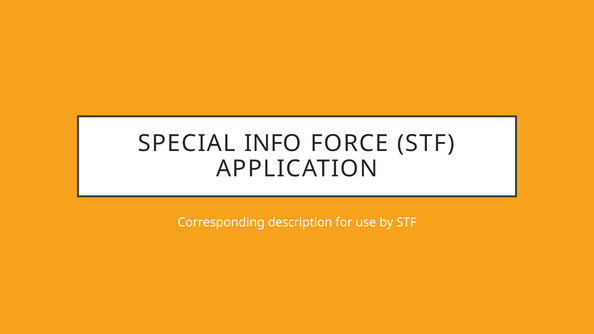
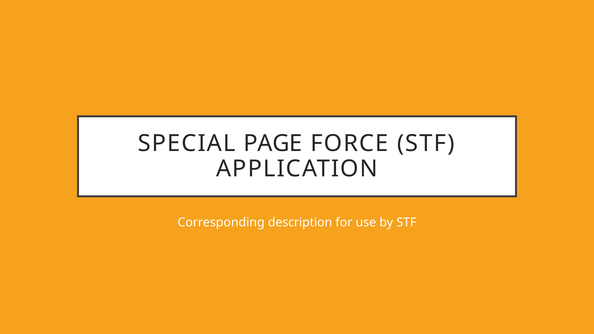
INFO: INFO -> PAGE
